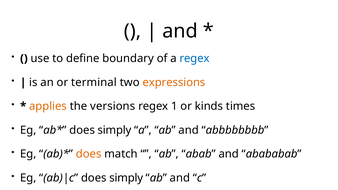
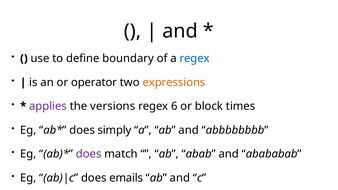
terminal: terminal -> operator
applies colour: orange -> purple
1: 1 -> 6
kinds: kinds -> block
does at (89, 154) colour: orange -> purple
simply at (126, 178): simply -> emails
